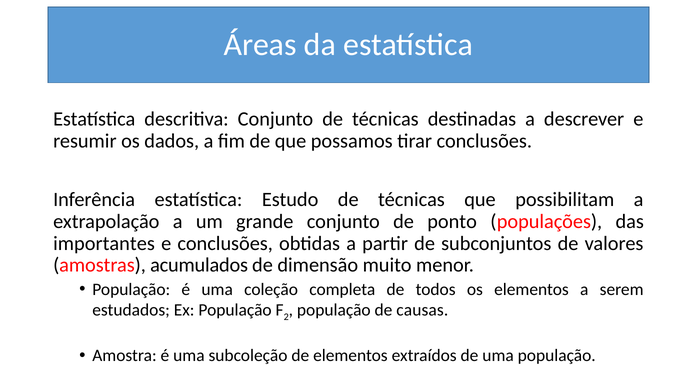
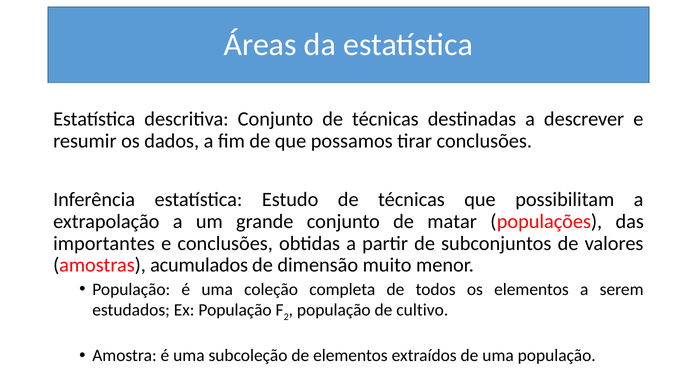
ponto: ponto -> matar
causas: causas -> cultivo
